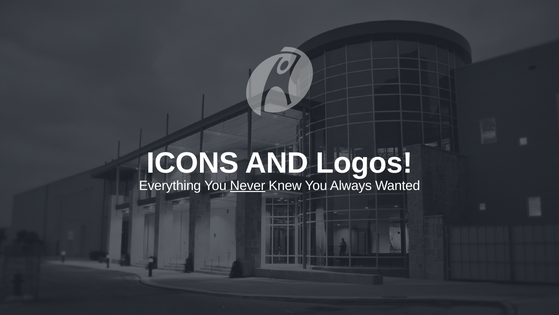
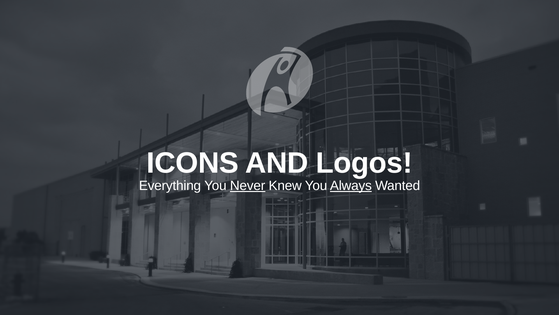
Always underline: none -> present
